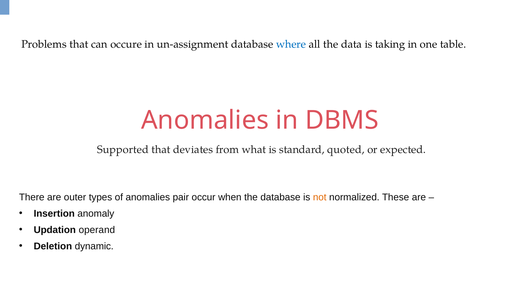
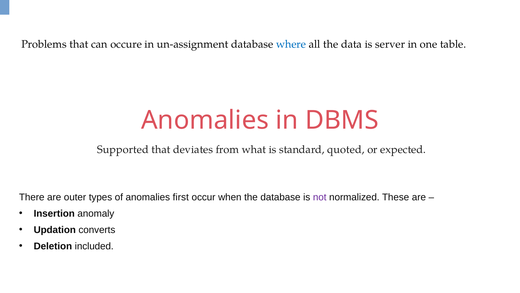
taking: taking -> server
pair: pair -> first
not colour: orange -> purple
operand: operand -> converts
dynamic: dynamic -> included
